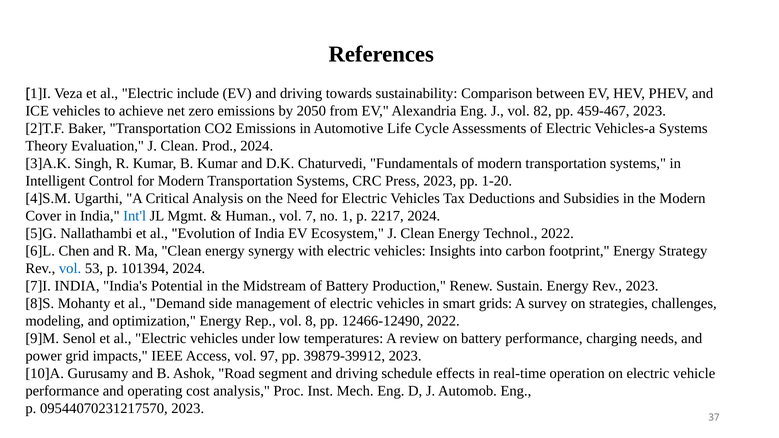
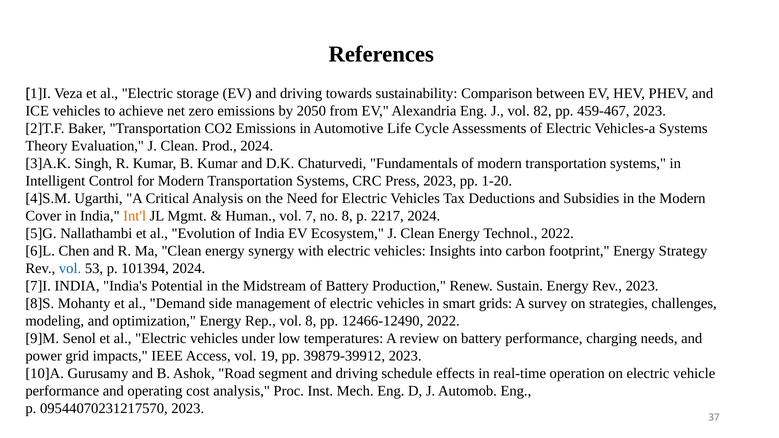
include: include -> storage
Int'l colour: blue -> orange
no 1: 1 -> 8
97: 97 -> 19
